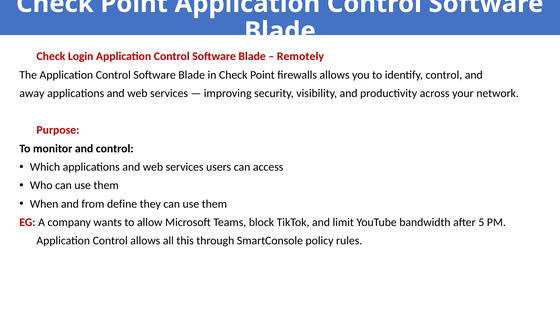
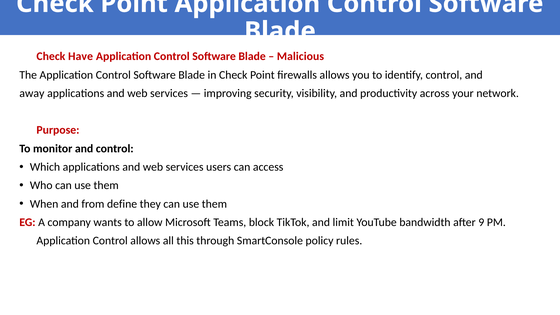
Login: Login -> Have
Remotely: Remotely -> Malicious
5: 5 -> 9
